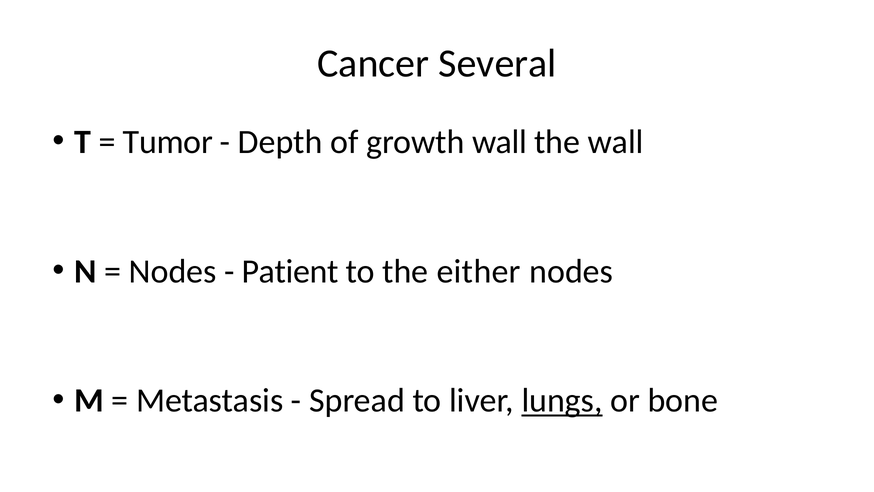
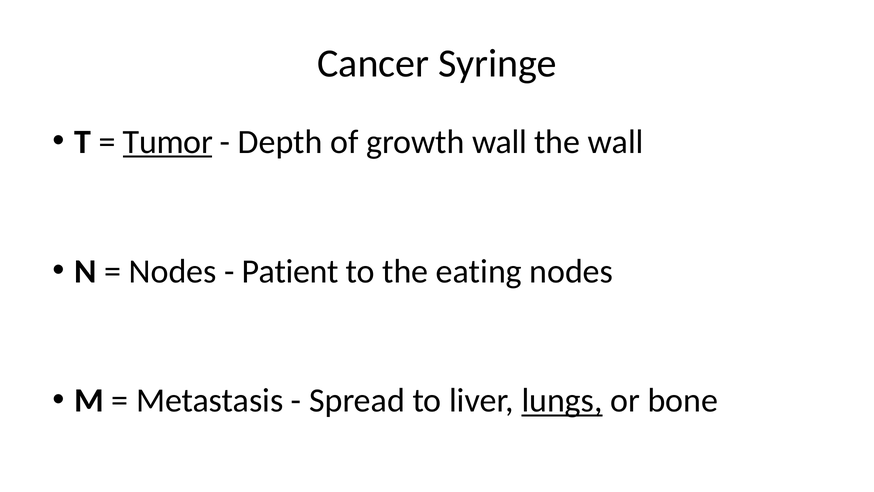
Several: Several -> Syringe
Tumor underline: none -> present
either: either -> eating
